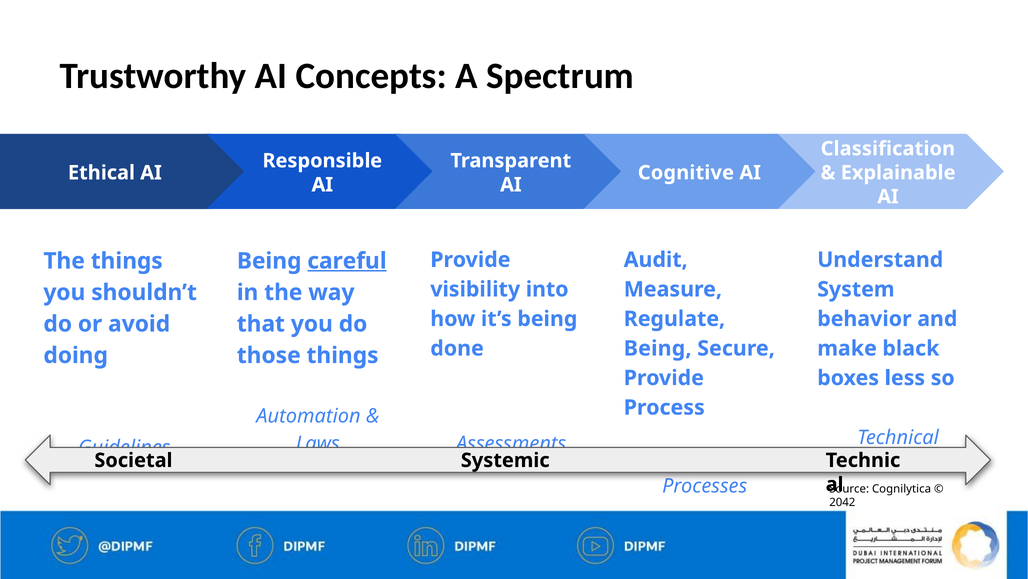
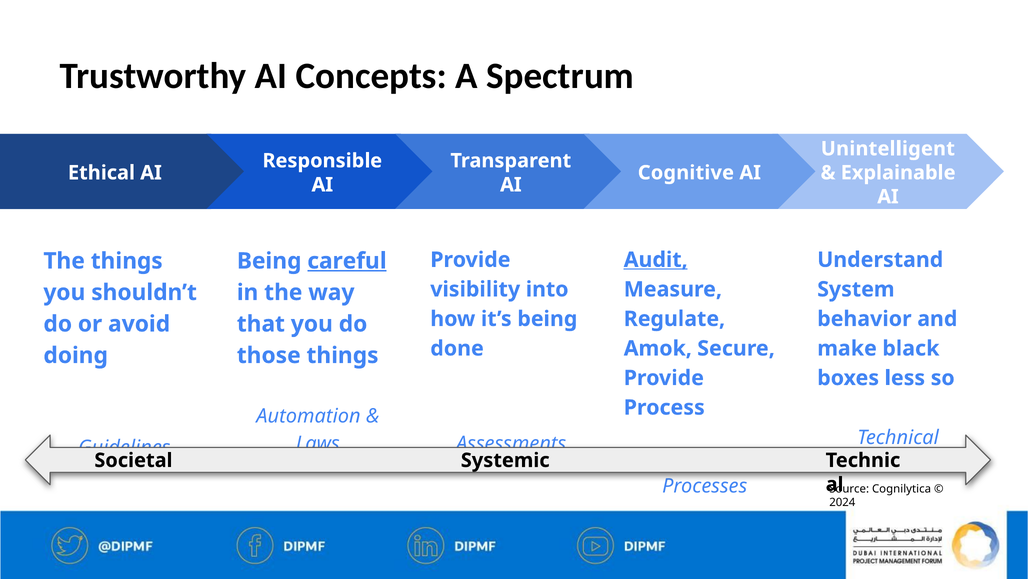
Classification at (888, 149): Classification -> Unintelligent
Audit underline: none -> present
Being at (658, 348): Being -> Amok
2042: 2042 -> 2024
